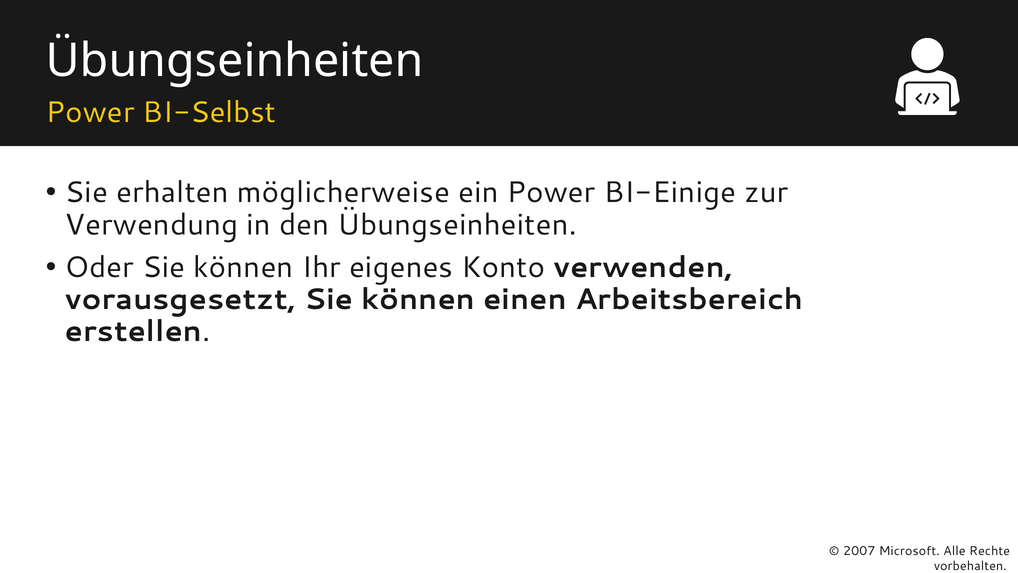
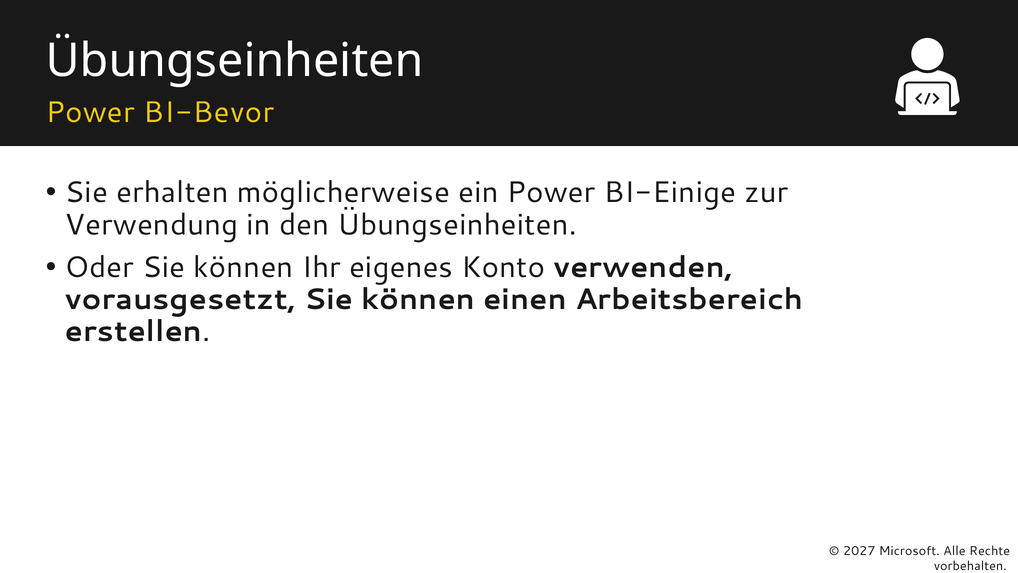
BI-Selbst: BI-Selbst -> BI-Bevor
2007: 2007 -> 2027
